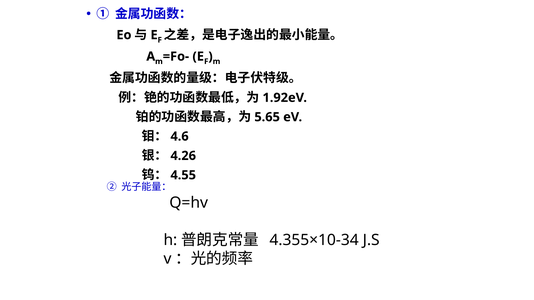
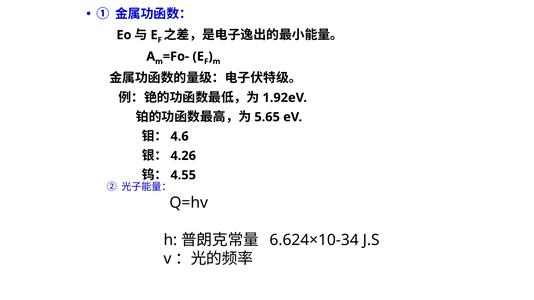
4.355×10-34: 4.355×10-34 -> 6.624×10-34
